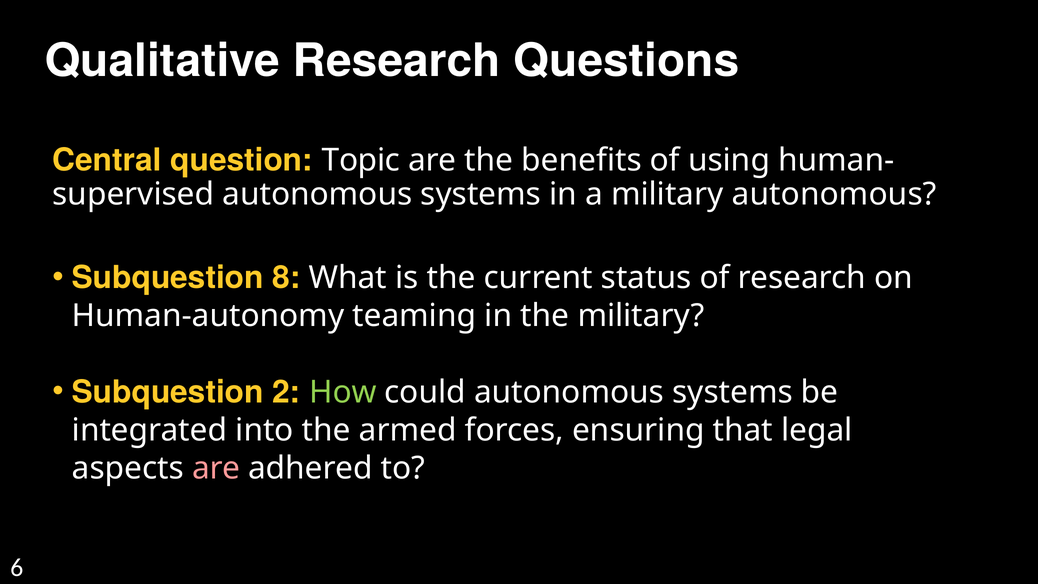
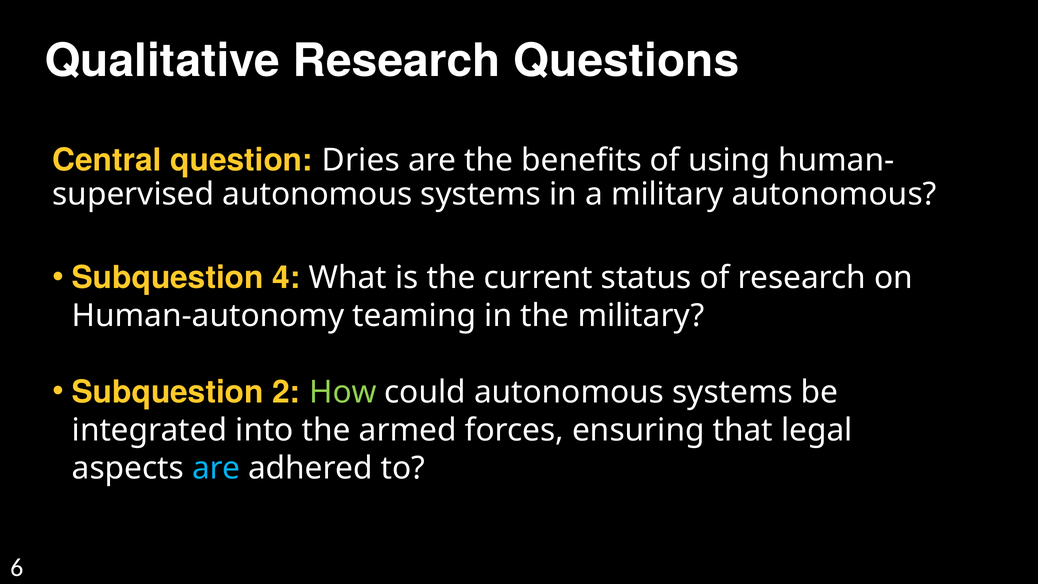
Topic: Topic -> Dries
8: 8 -> 4
are at (216, 468) colour: pink -> light blue
